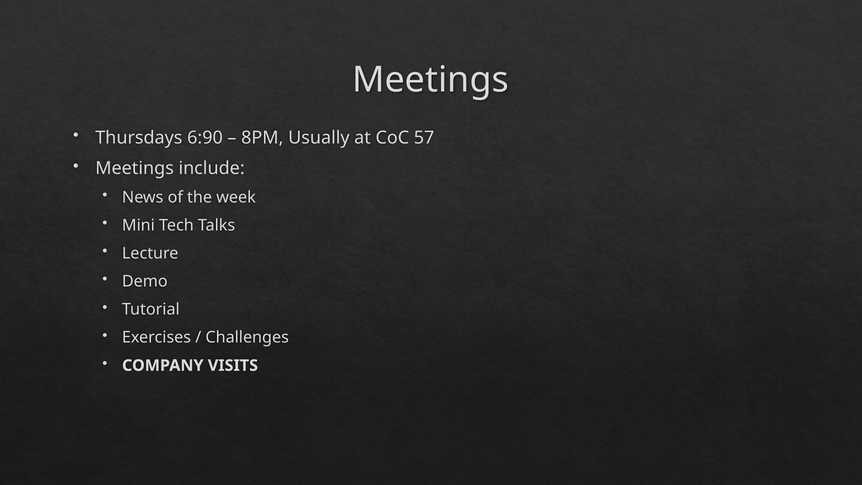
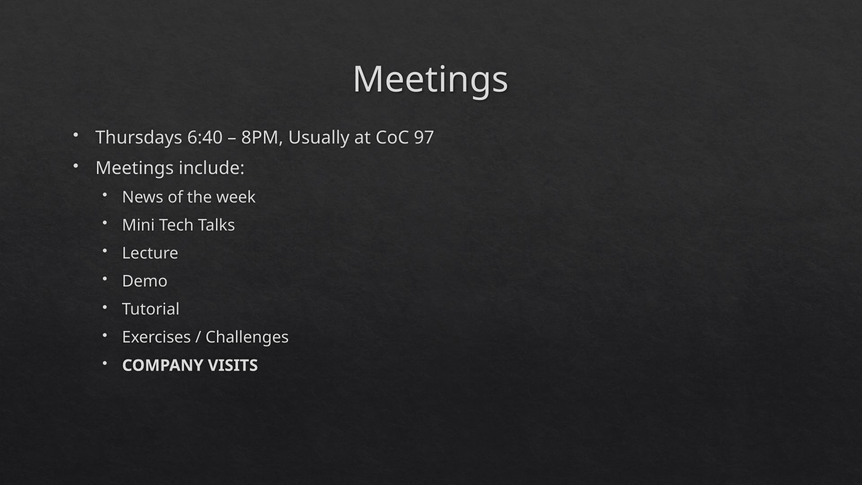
6:90: 6:90 -> 6:40
57: 57 -> 97
